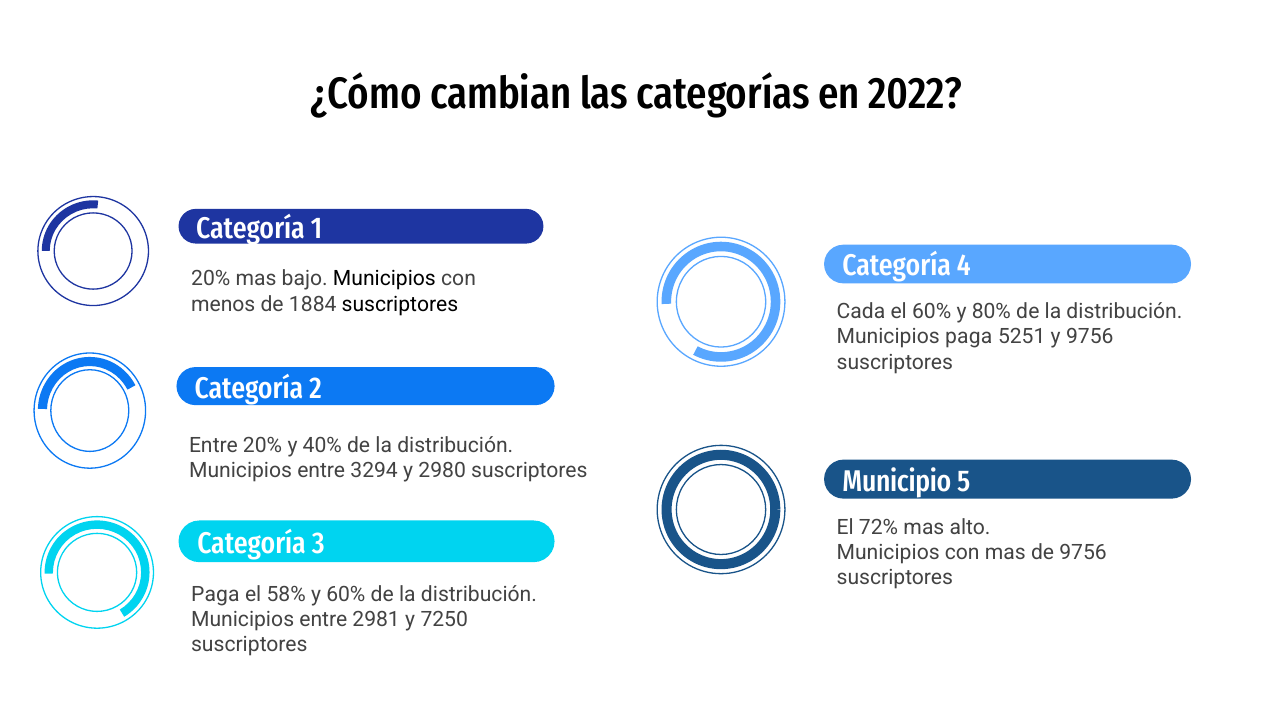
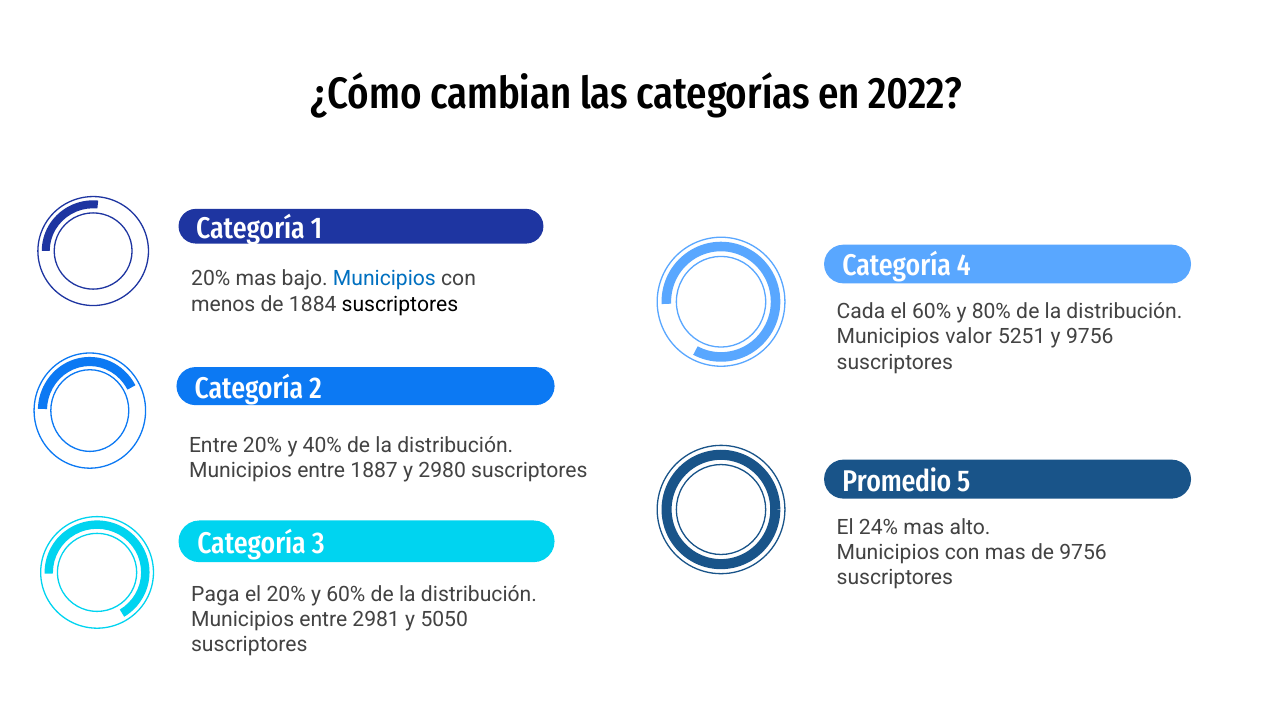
Municipios at (384, 279) colour: black -> blue
Municipios paga: paga -> valor
3294: 3294 -> 1887
Municipio: Municipio -> Promedio
72%: 72% -> 24%
el 58%: 58% -> 20%
7250: 7250 -> 5050
